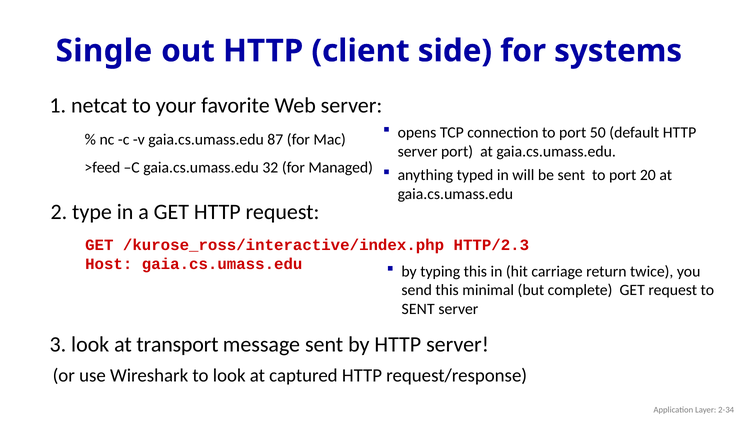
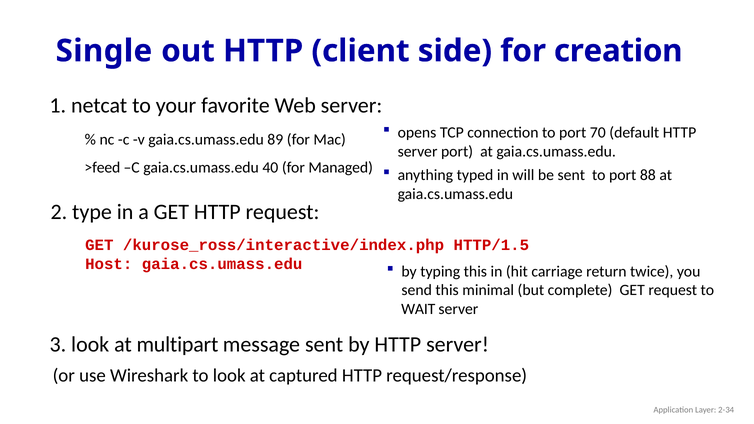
systems: systems -> creation
50: 50 -> 70
87: 87 -> 89
32: 32 -> 40
20: 20 -> 88
HTTP/2.3: HTTP/2.3 -> HTTP/1.5
SENT at (418, 309): SENT -> WAIT
transport: transport -> multipart
